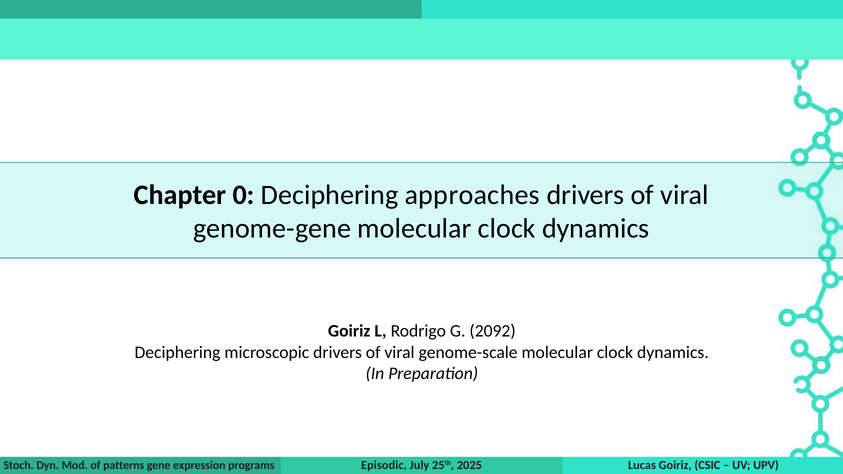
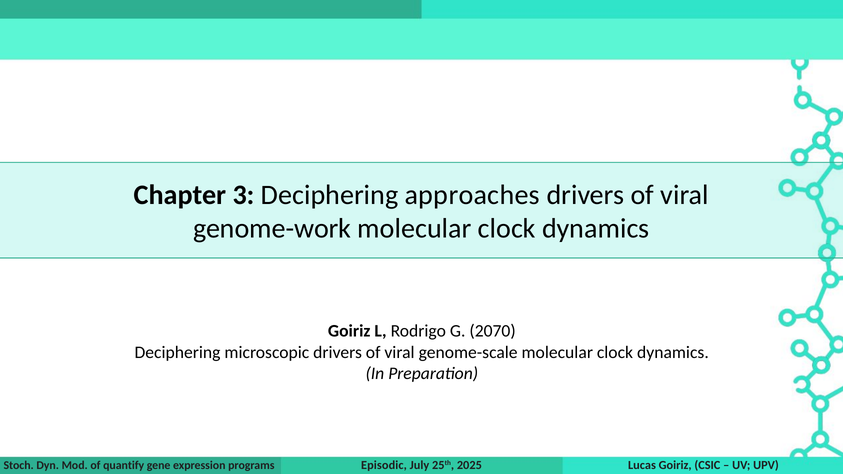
0: 0 -> 3
genome-gene: genome-gene -> genome-work
2092: 2092 -> 2070
patterns: patterns -> quantify
